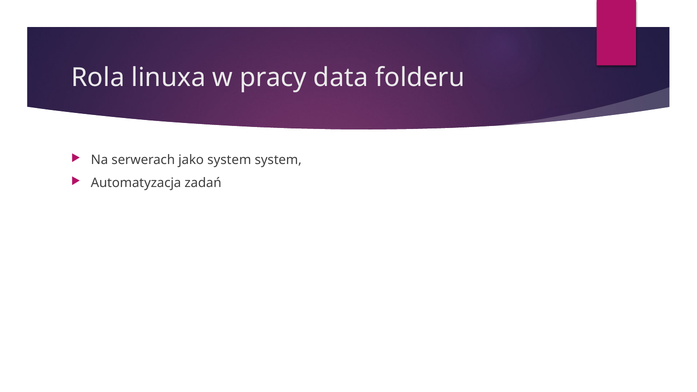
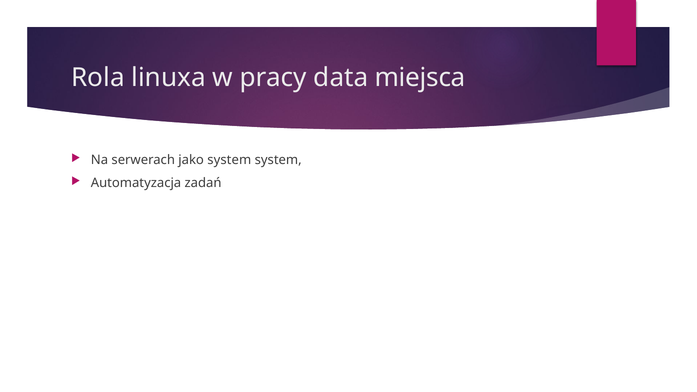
folderu: folderu -> miejsca
